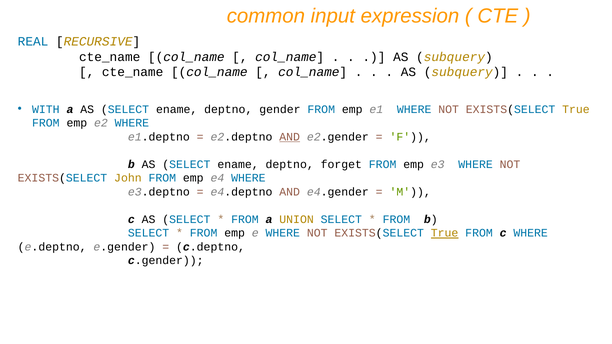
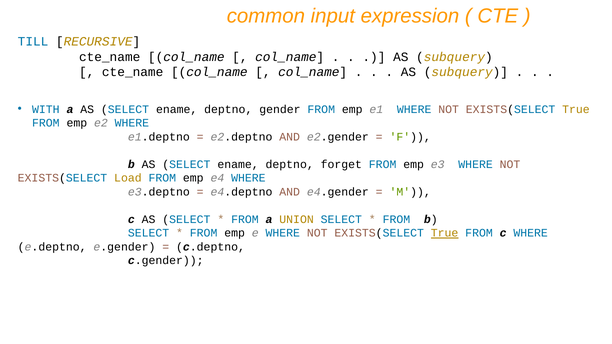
REAL: REAL -> TILL
AND at (290, 137) underline: present -> none
John: John -> Load
